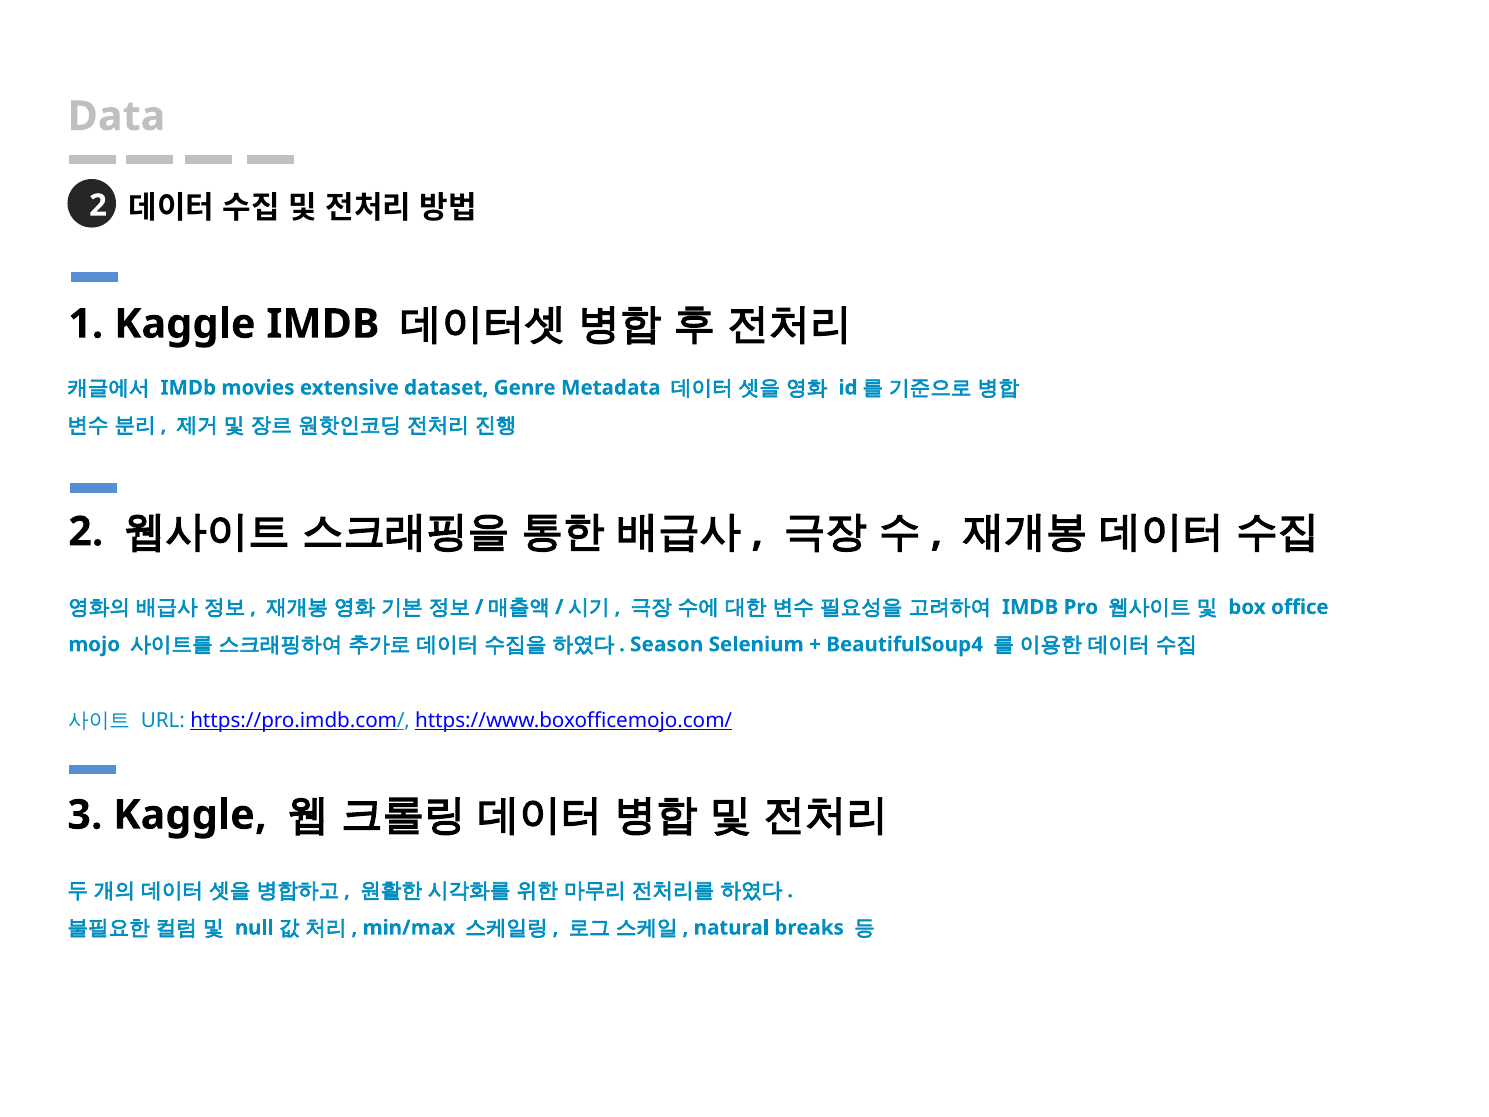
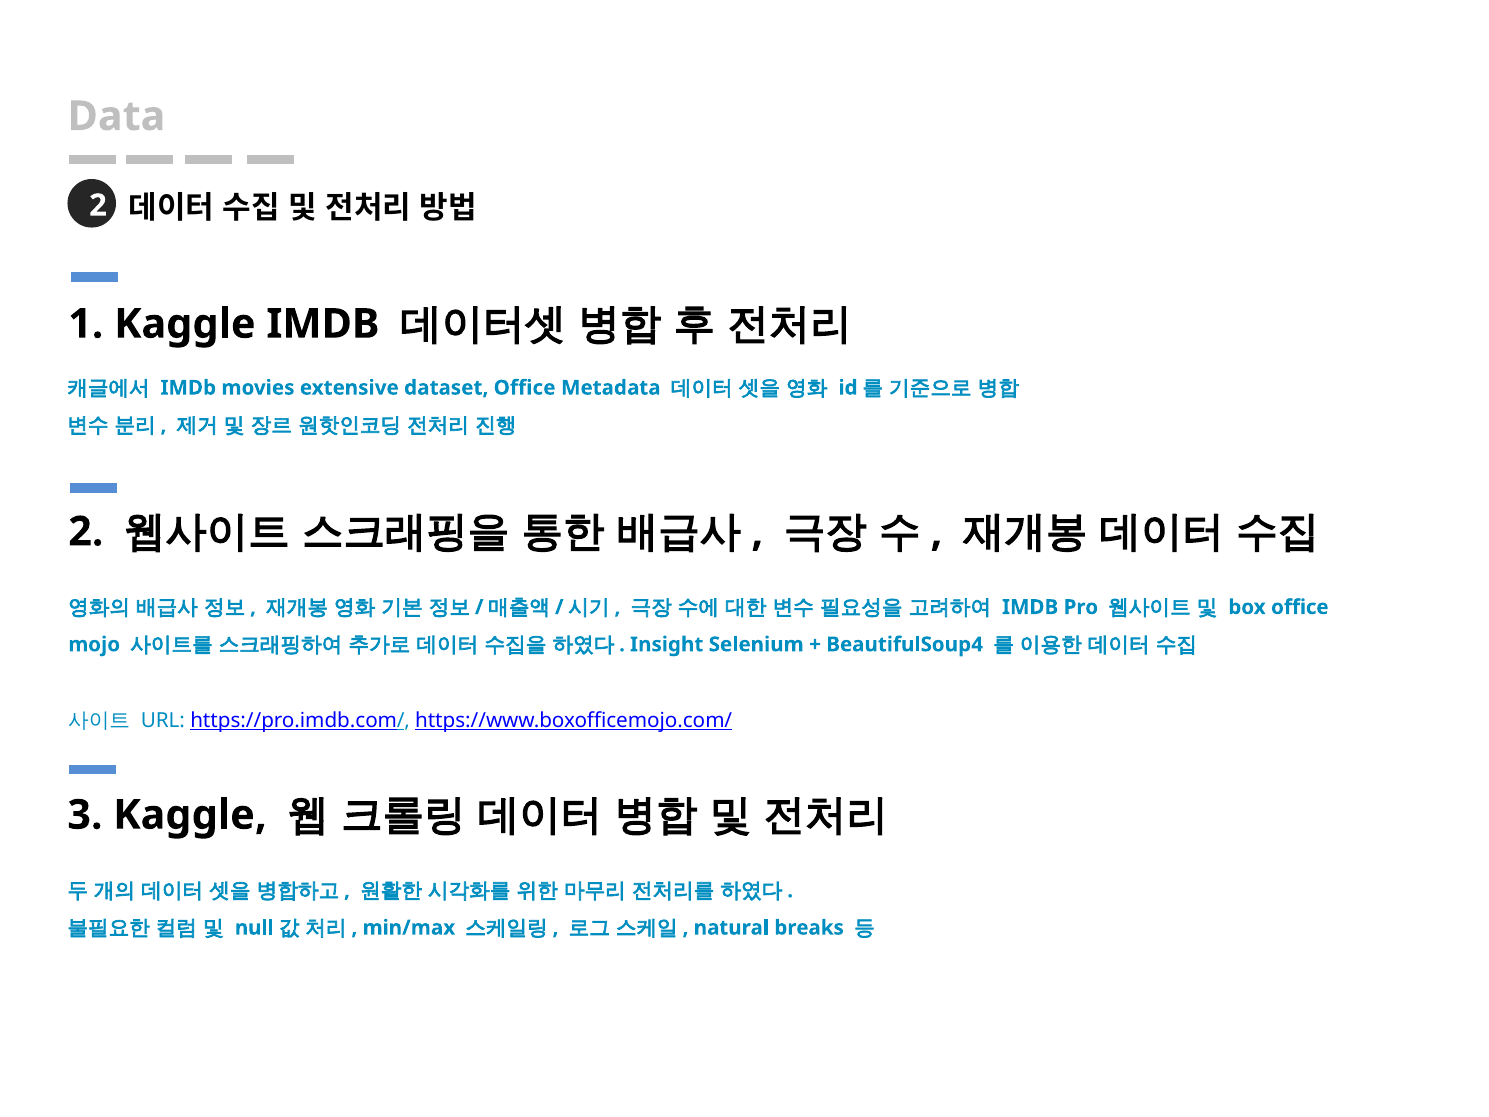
dataset Genre: Genre -> Office
Season: Season -> Insight
